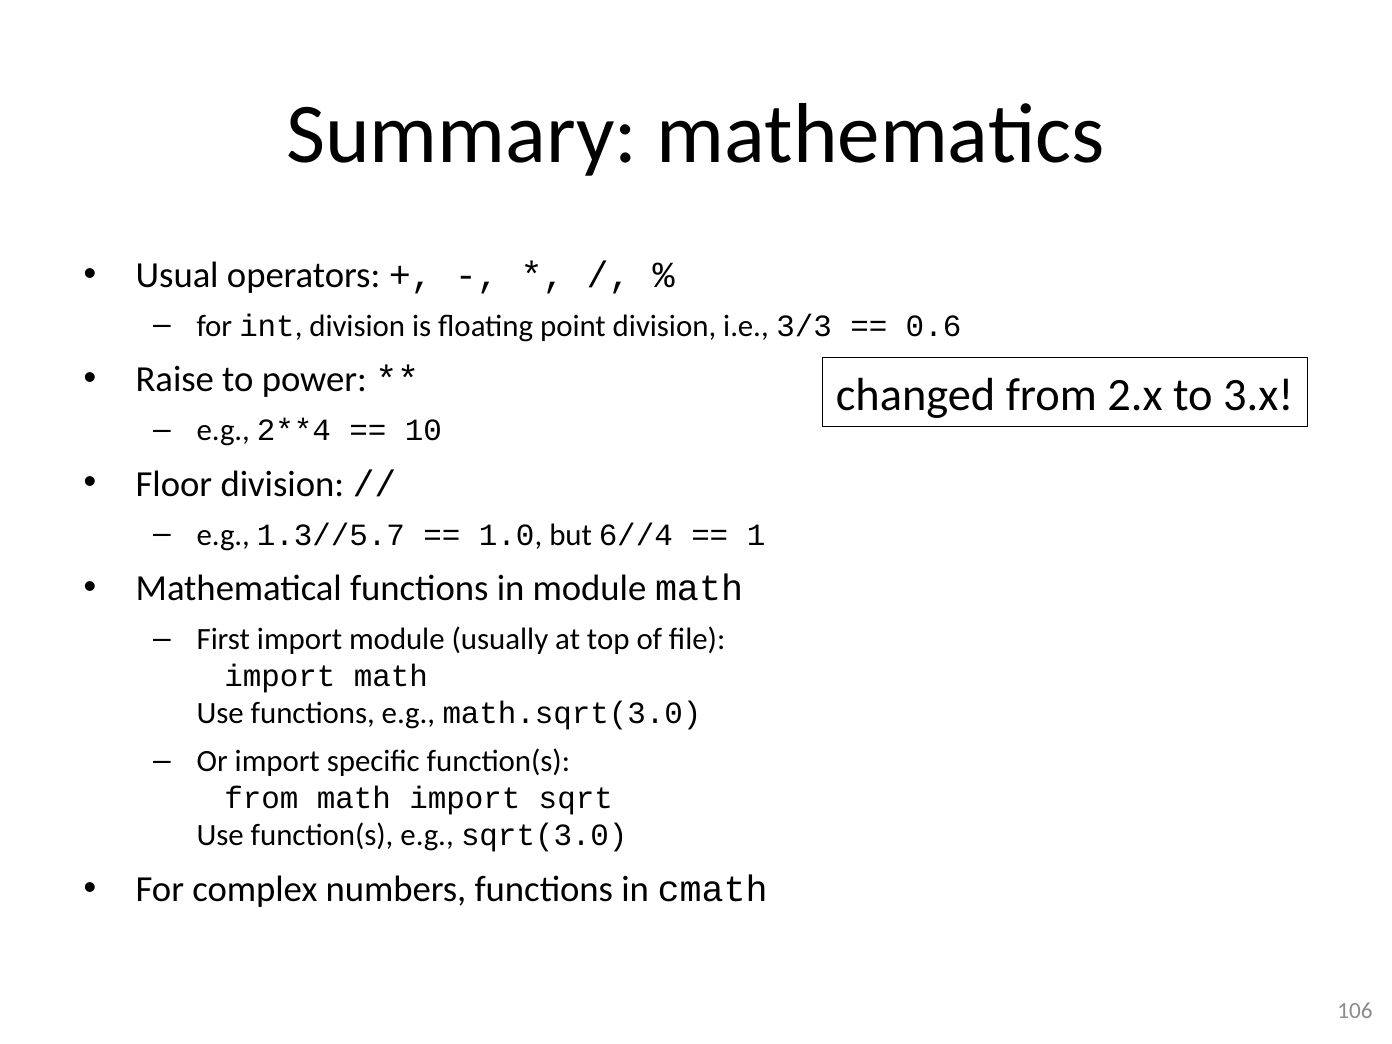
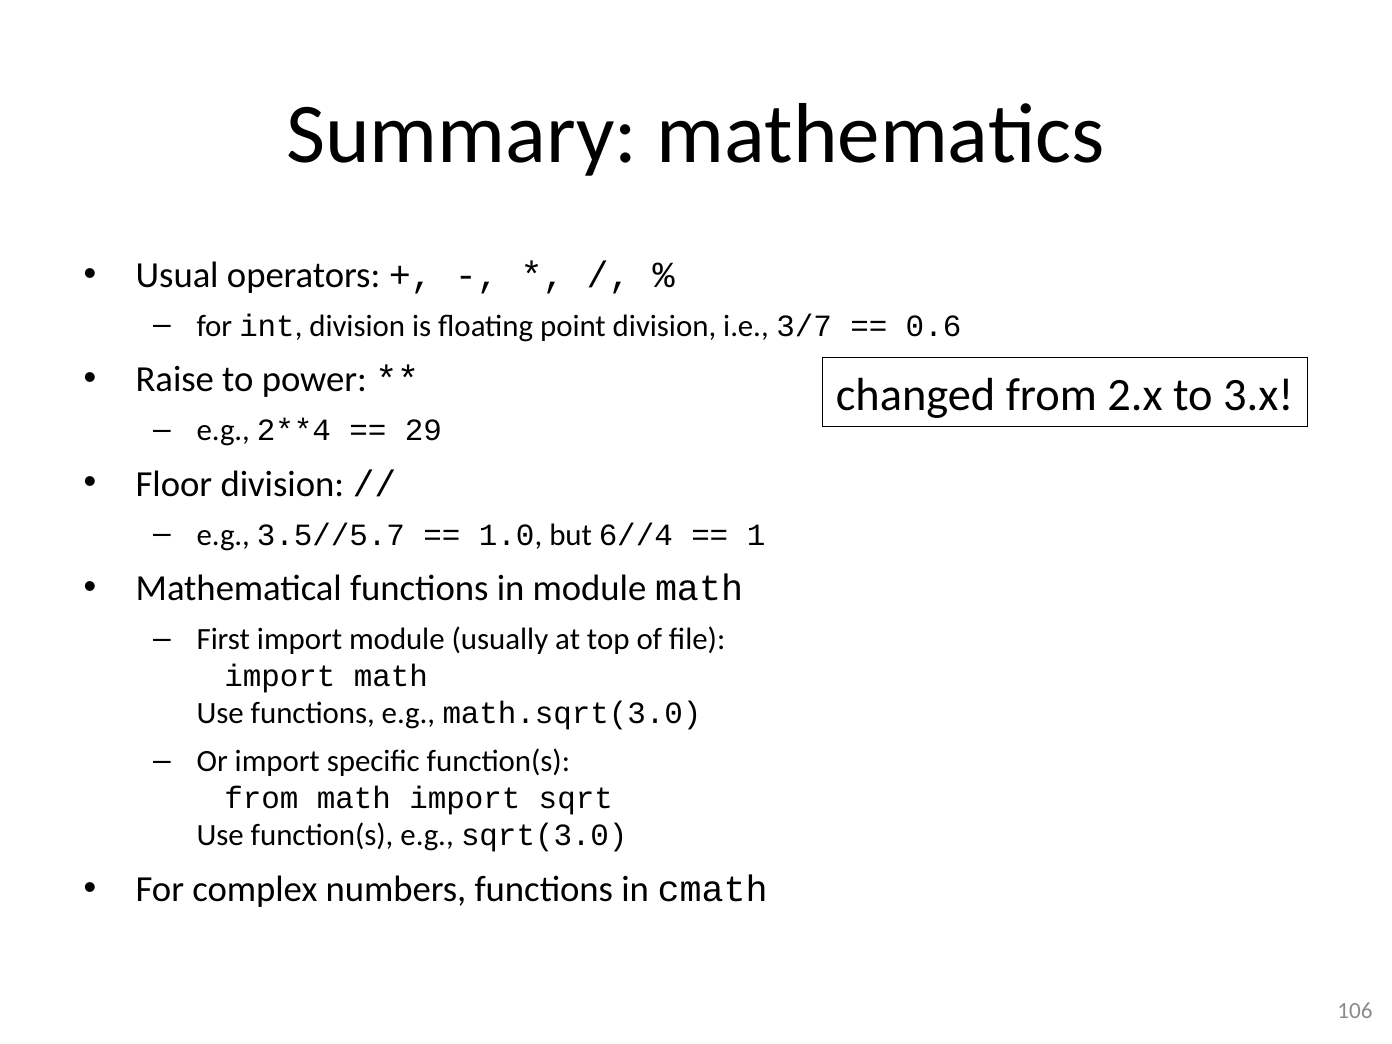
3/3: 3/3 -> 3/7
10: 10 -> 29
1.3//5.7: 1.3//5.7 -> 3.5//5.7
